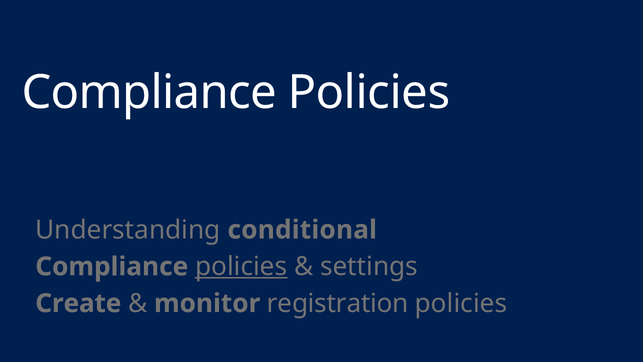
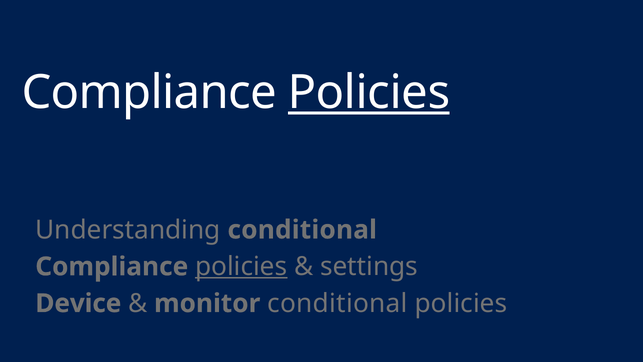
Policies at (369, 93) underline: none -> present
Create: Create -> Device
monitor registration: registration -> conditional
